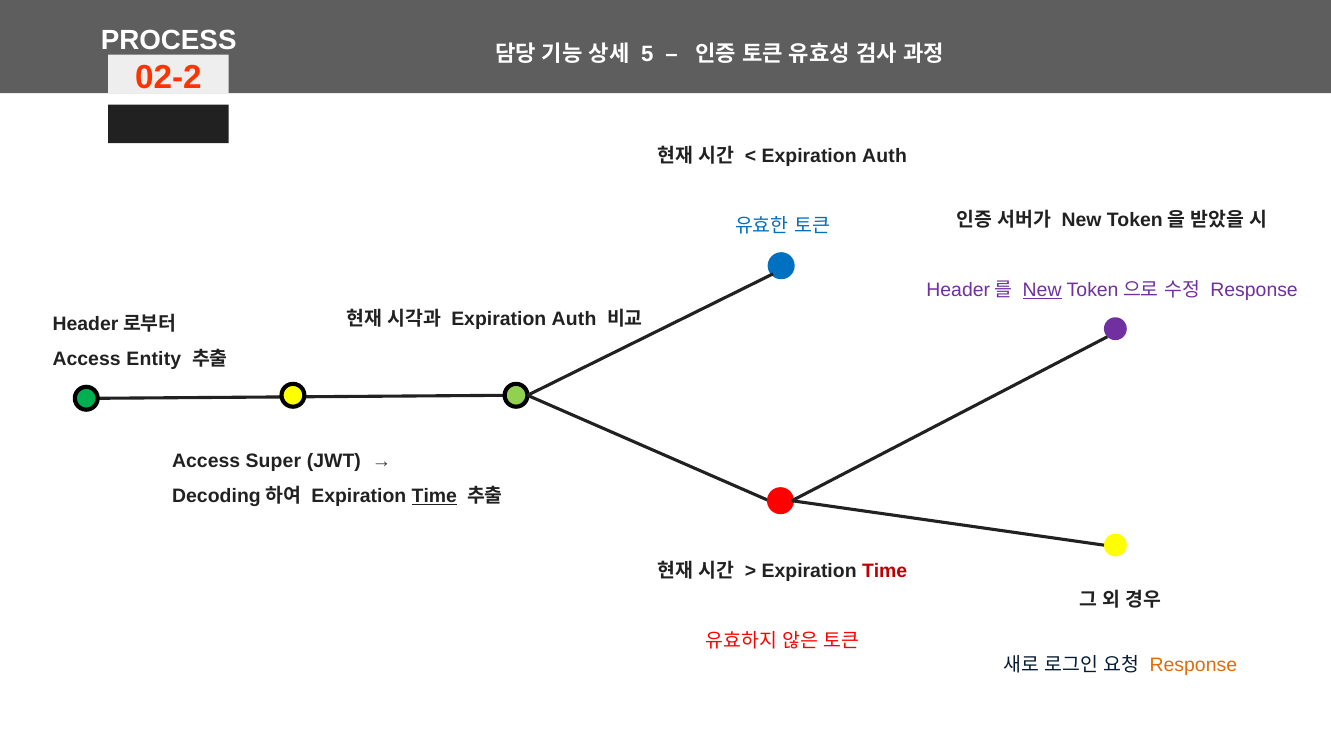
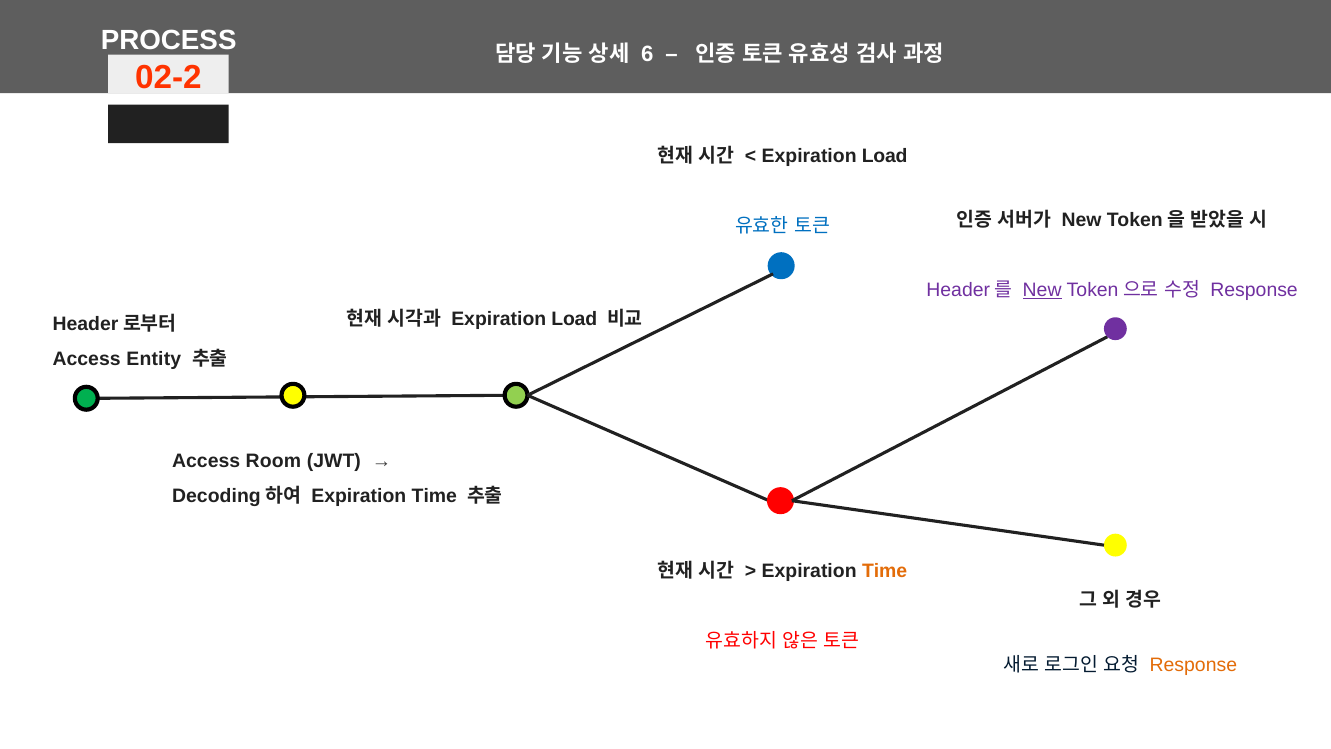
5: 5 -> 6
Auth at (884, 156): Auth -> Load
Auth at (574, 319): Auth -> Load
Super: Super -> Room
Time at (434, 496) underline: present -> none
Time at (885, 571) colour: red -> orange
